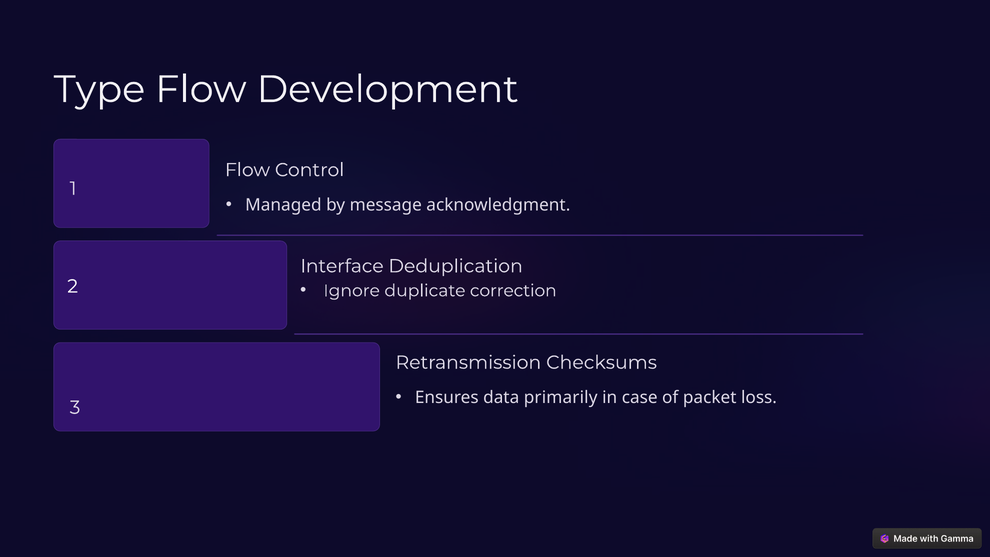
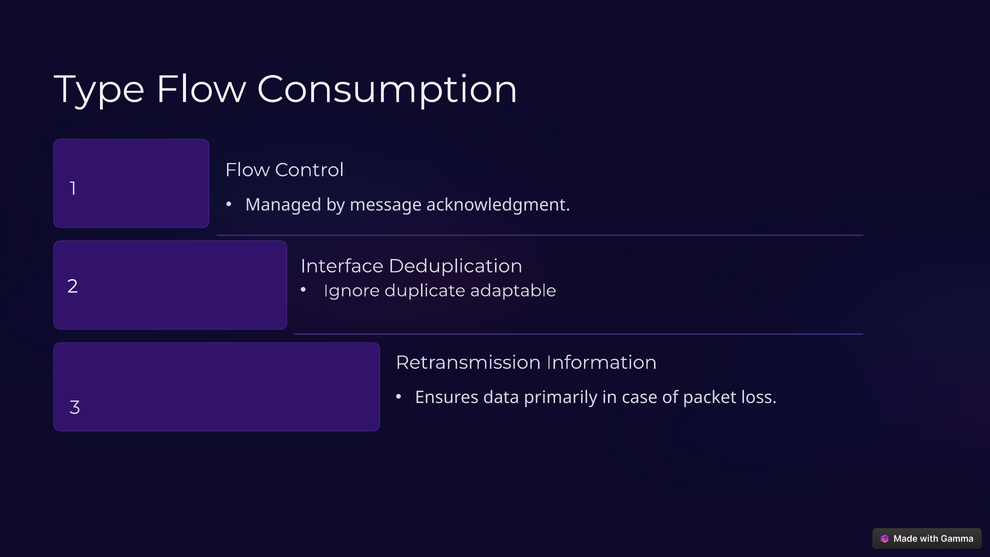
Development: Development -> Consumption
correction: correction -> adaptable
Checksums: Checksums -> Information
